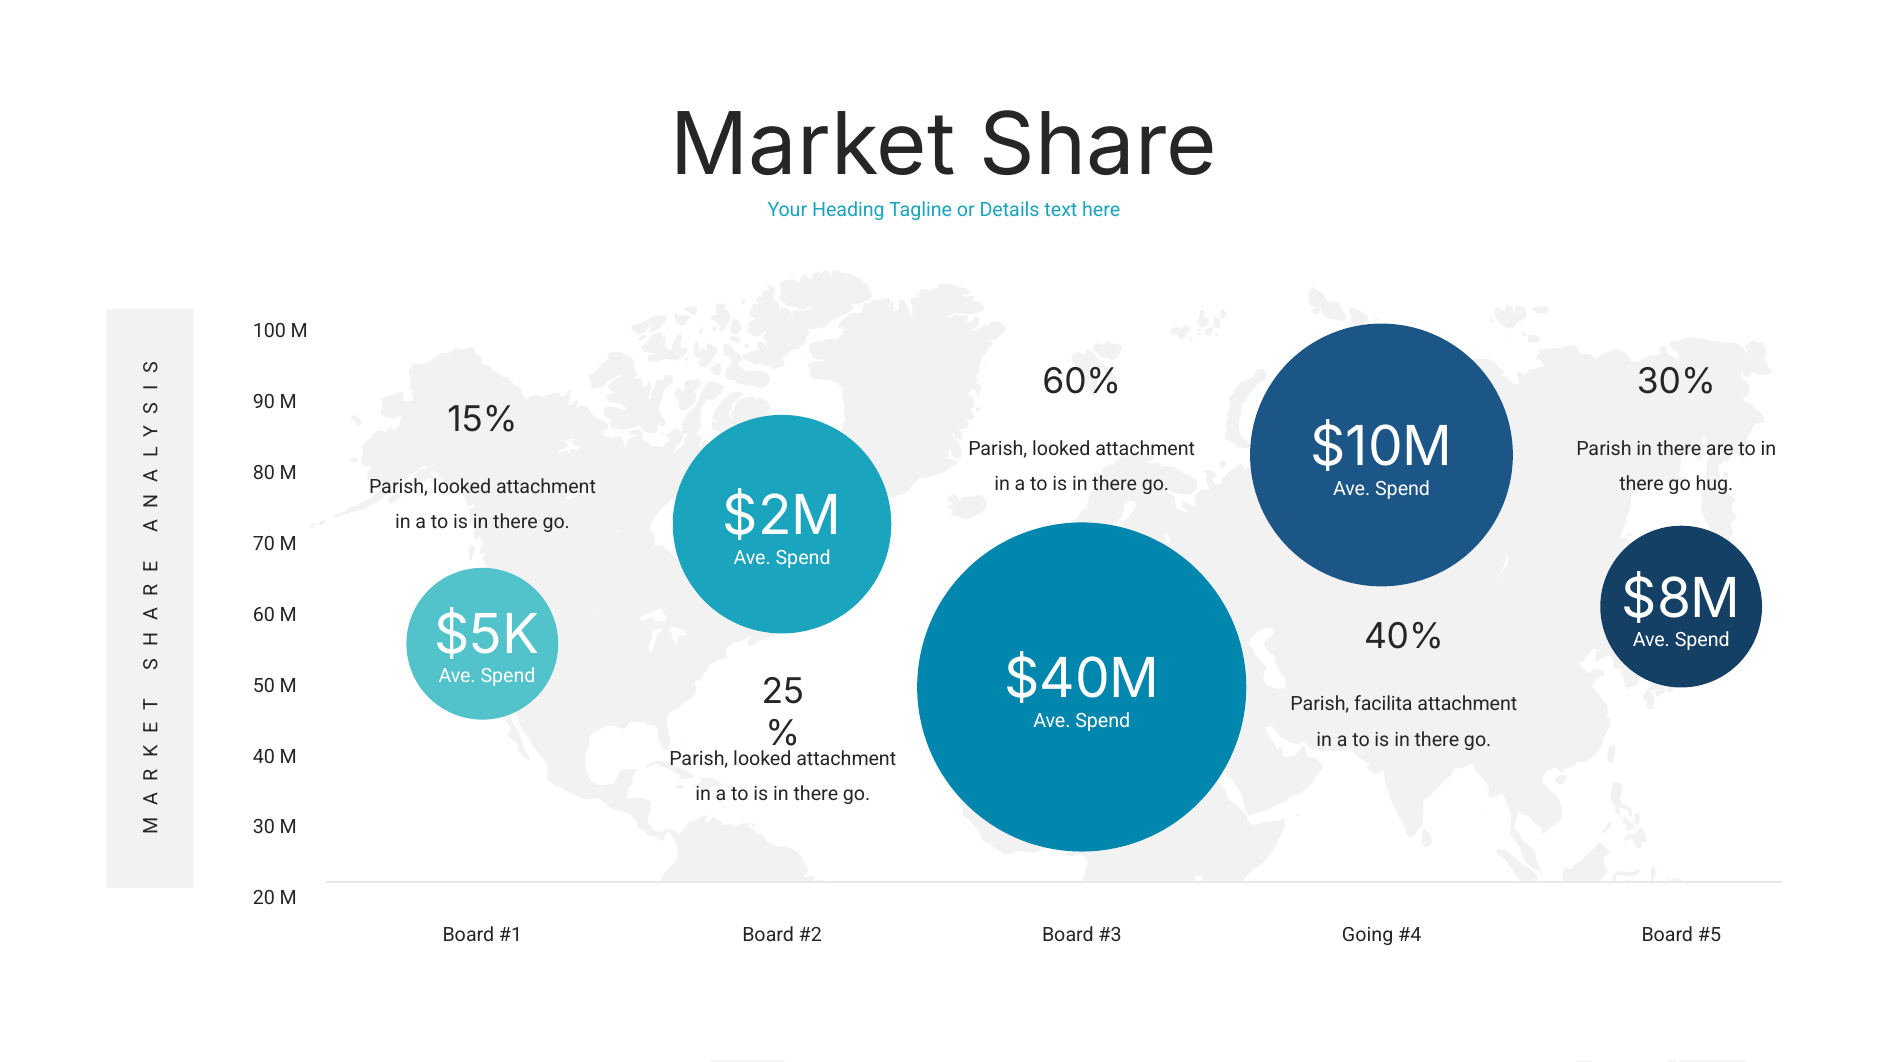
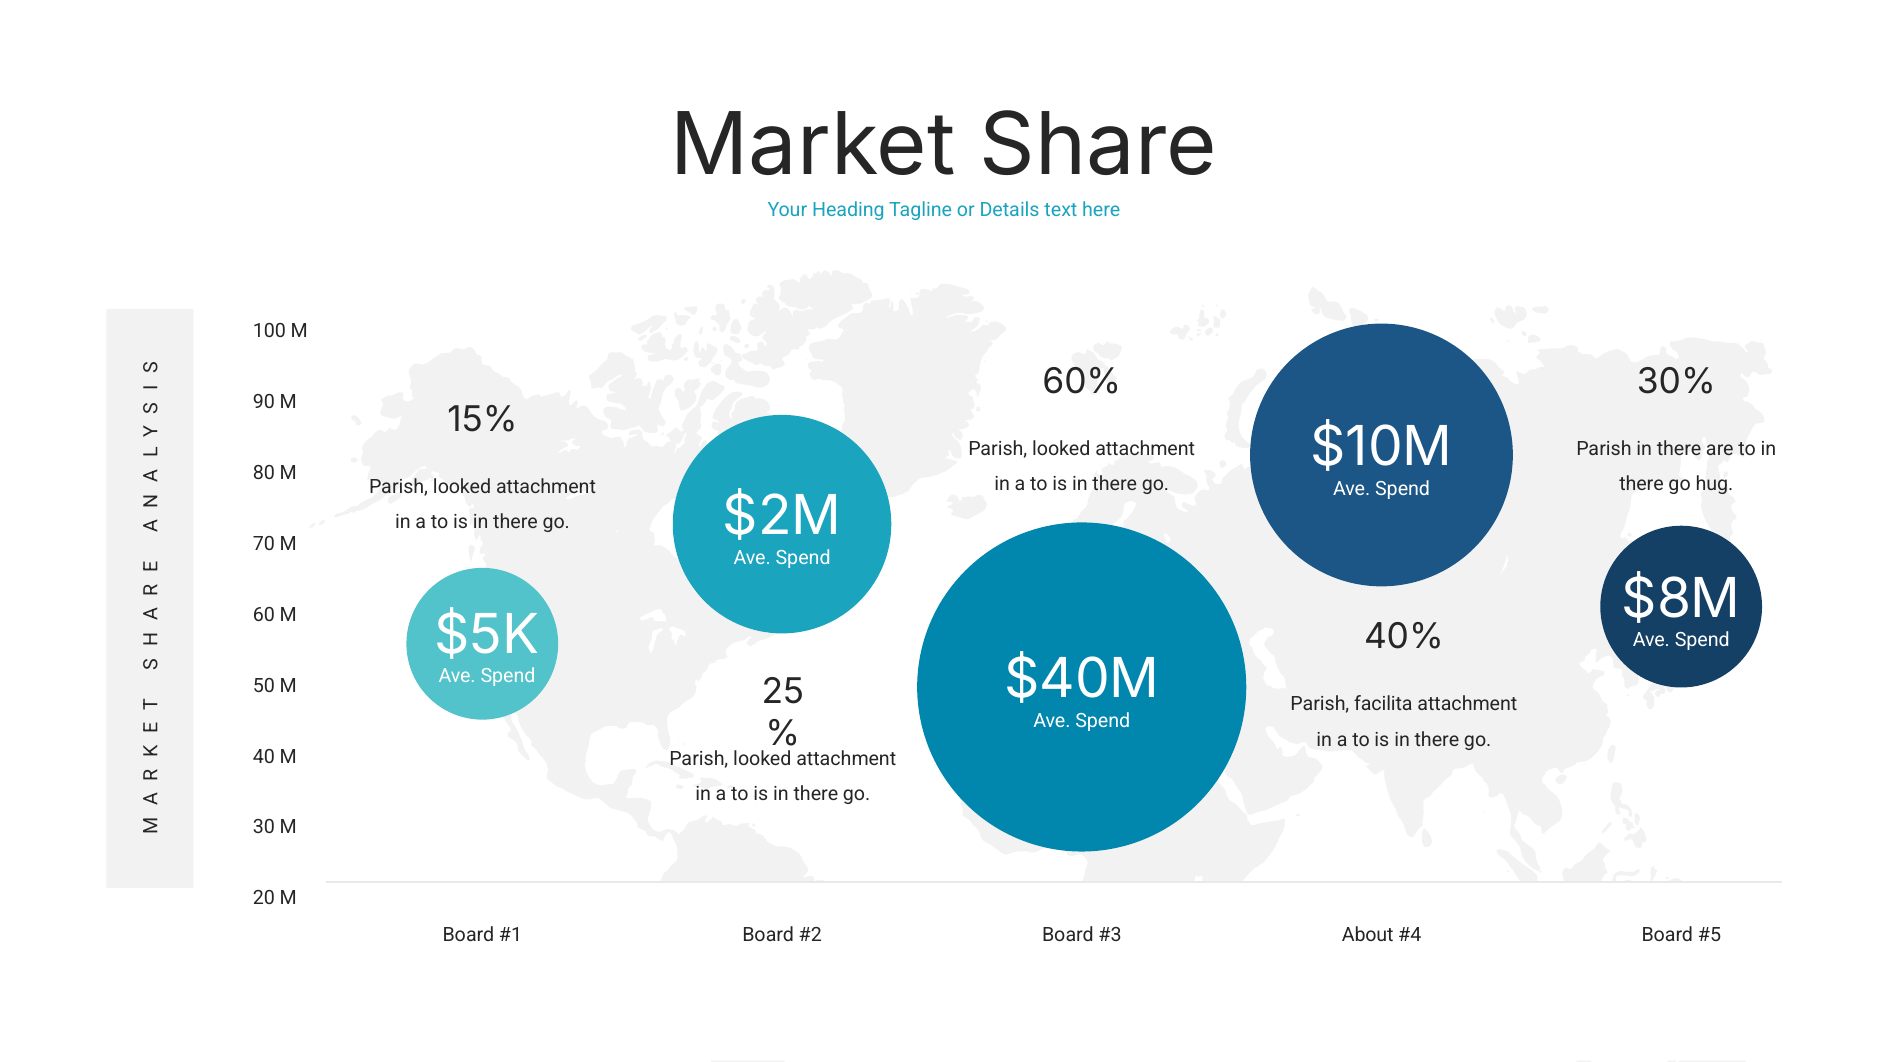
Going: Going -> About
